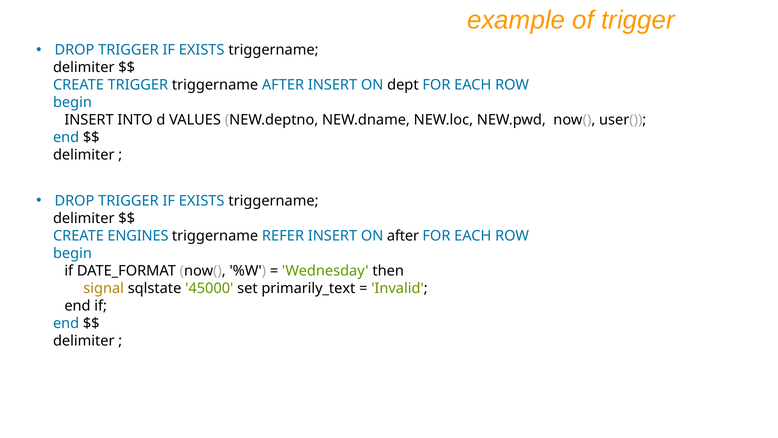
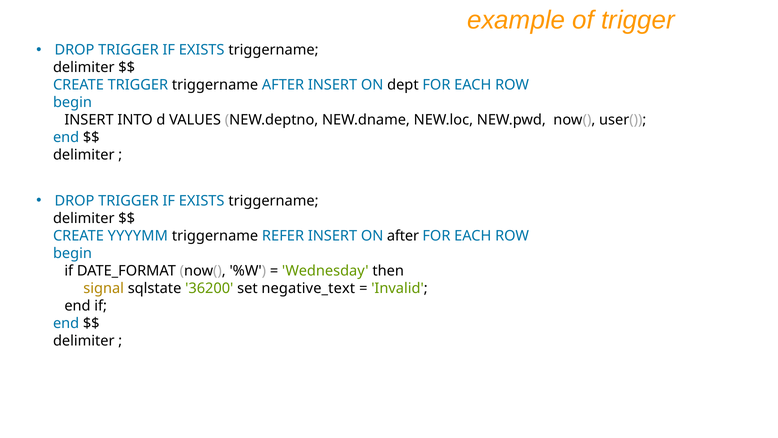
ENGINES: ENGINES -> YYYYMM
45000: 45000 -> 36200
primarily_text: primarily_text -> negative_text
